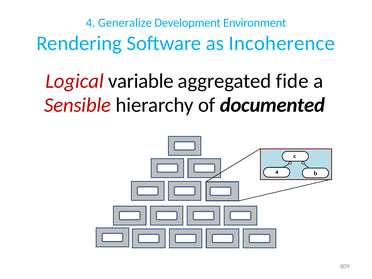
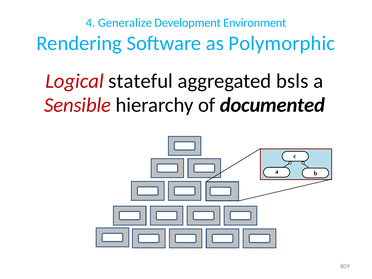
Incoherence: Incoherence -> Polymorphic
variable: variable -> stateful
fide: fide -> bsls
